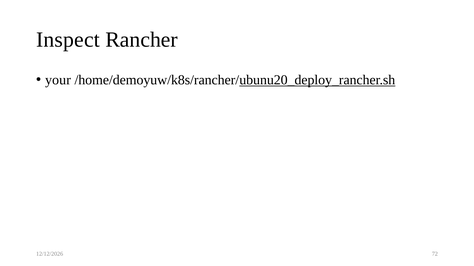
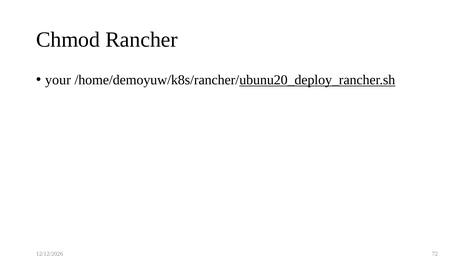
Inspect: Inspect -> Chmod
